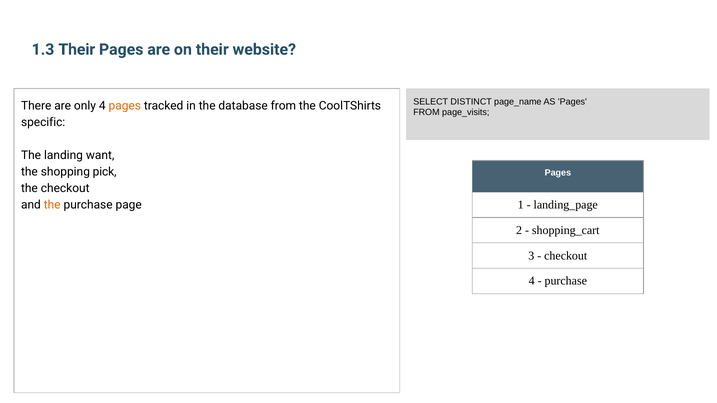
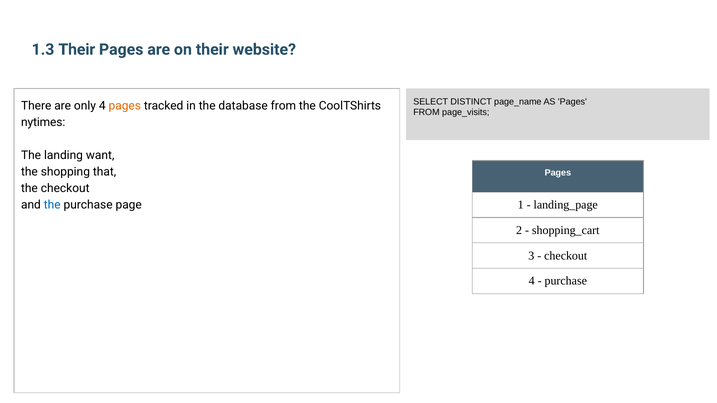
specific: specific -> nytimes
pick: pick -> that
the at (52, 205) colour: orange -> blue
